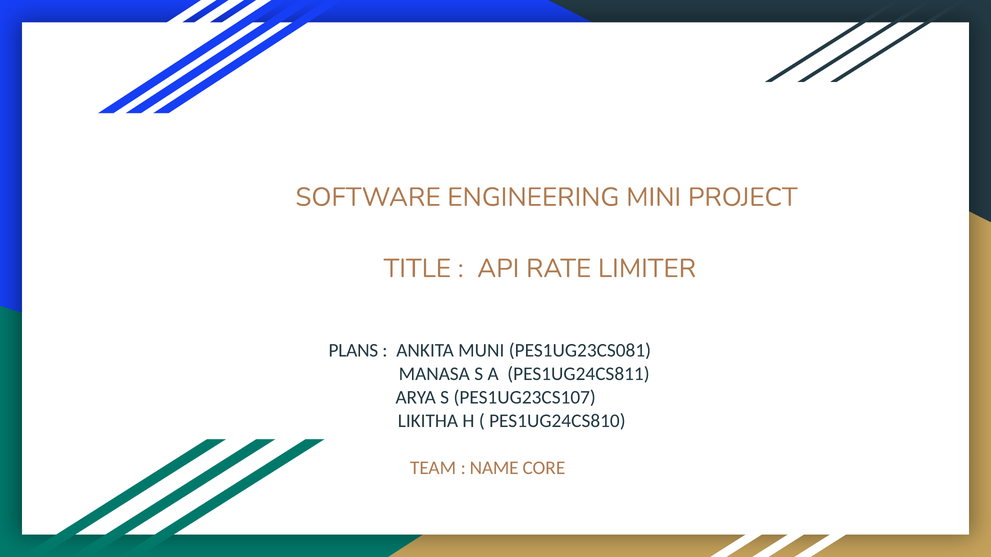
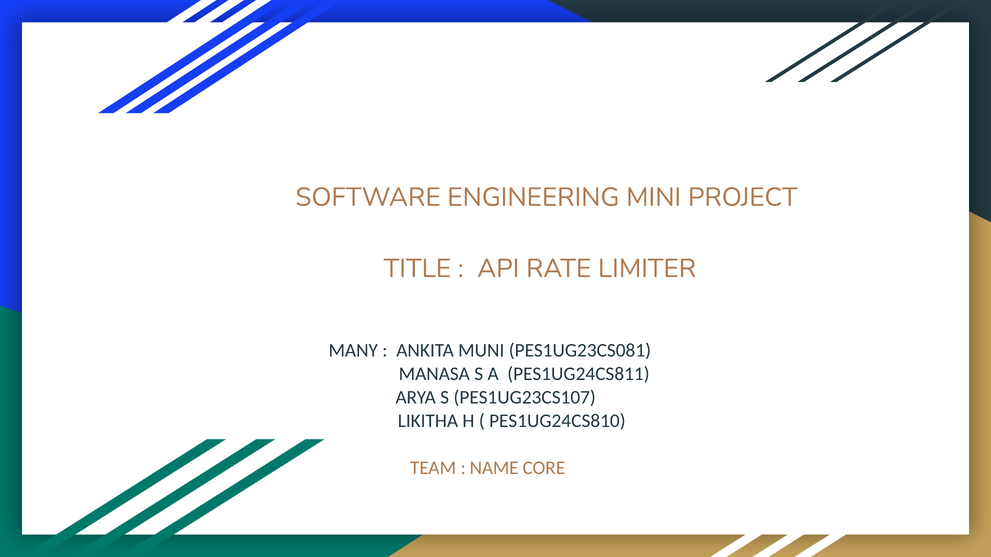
PLANS: PLANS -> MANY
